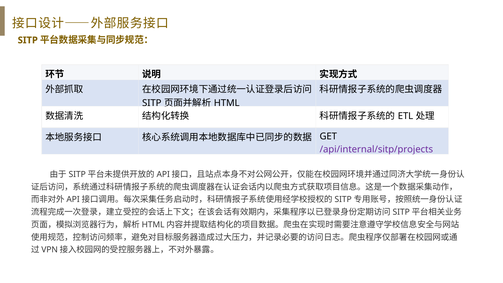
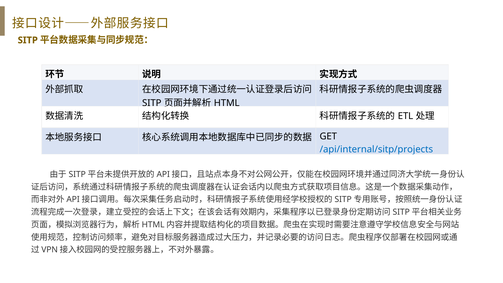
/api/internal/sitp/projects colour: purple -> blue
